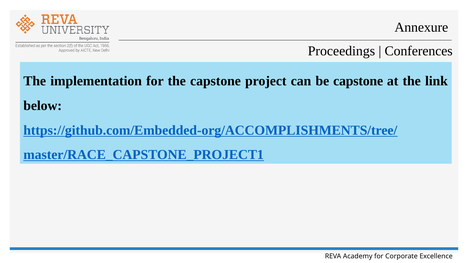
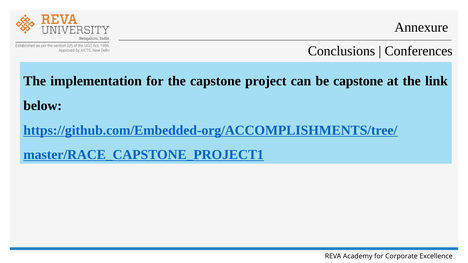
Proceedings: Proceedings -> Conclusions
